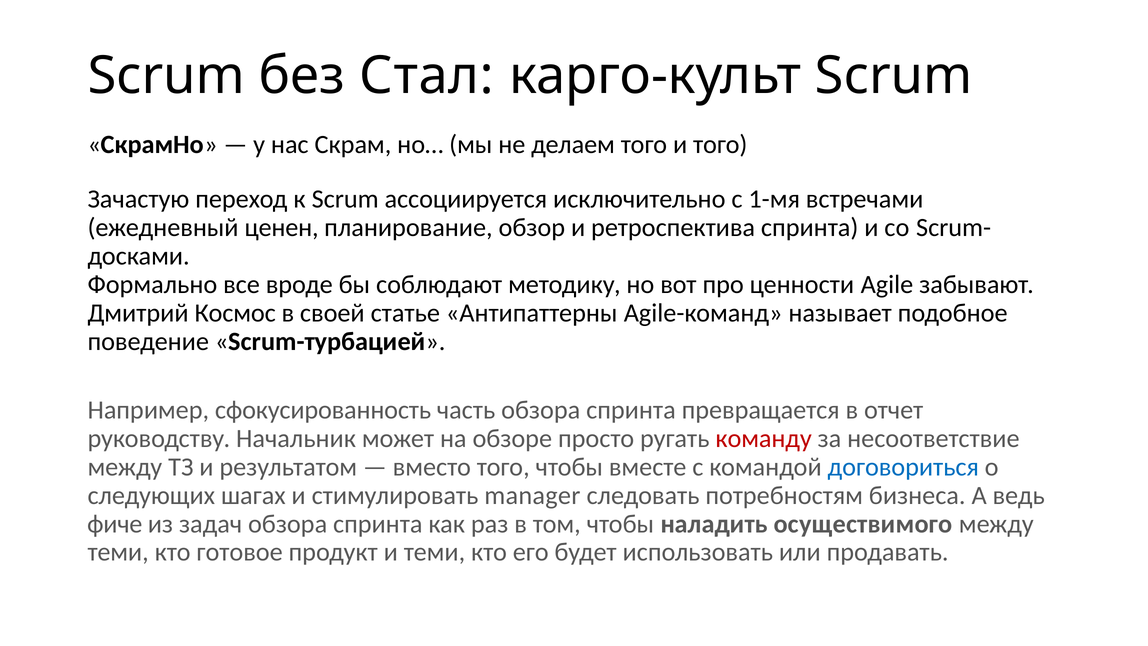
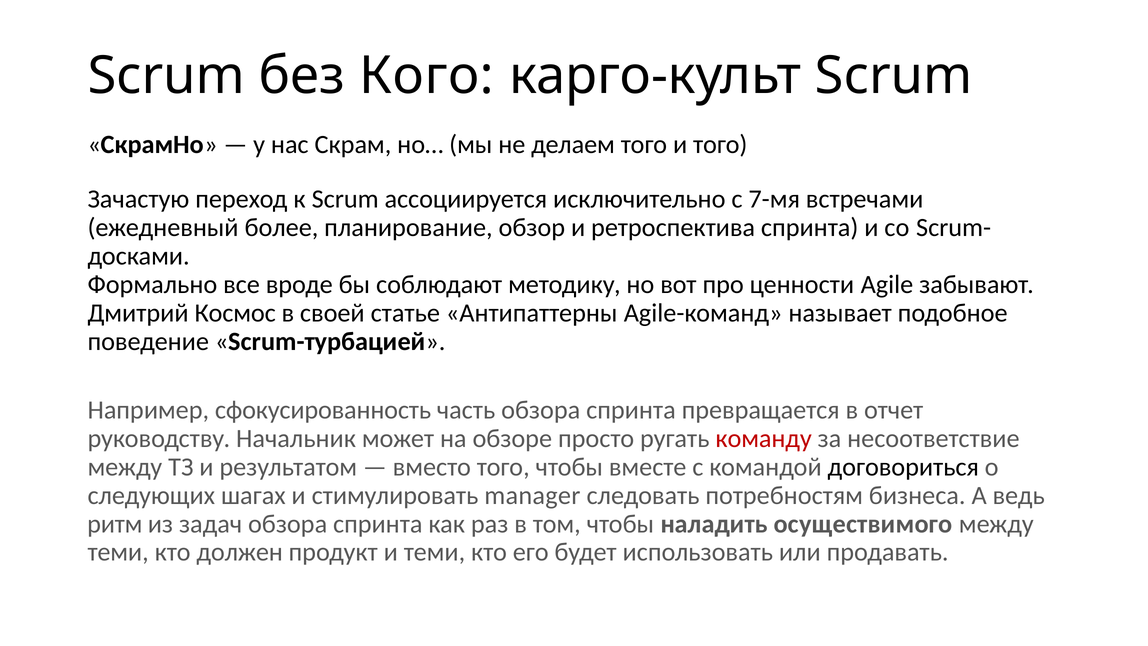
Стал: Стал -> Кого
1-мя: 1-мя -> 7-мя
ценен: ценен -> более
договориться colour: blue -> black
фиче: фиче -> ритм
готовое: готовое -> должен
